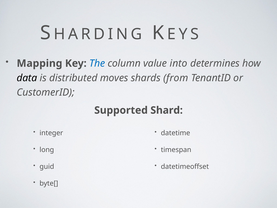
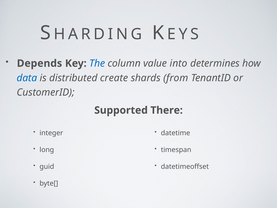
Mapping: Mapping -> Depends
data colour: black -> blue
moves: moves -> create
Shard: Shard -> There
